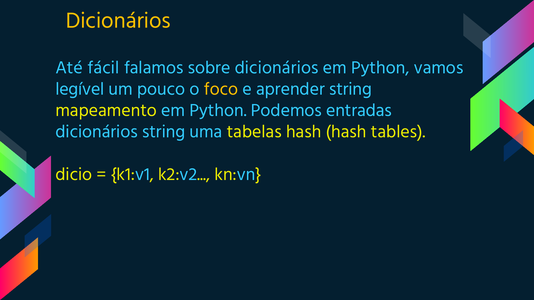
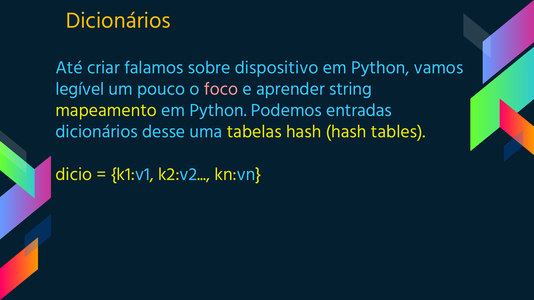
fácil: fácil -> criar
sobre dicionários: dicionários -> dispositivo
foco colour: yellow -> pink
dicionários string: string -> desse
